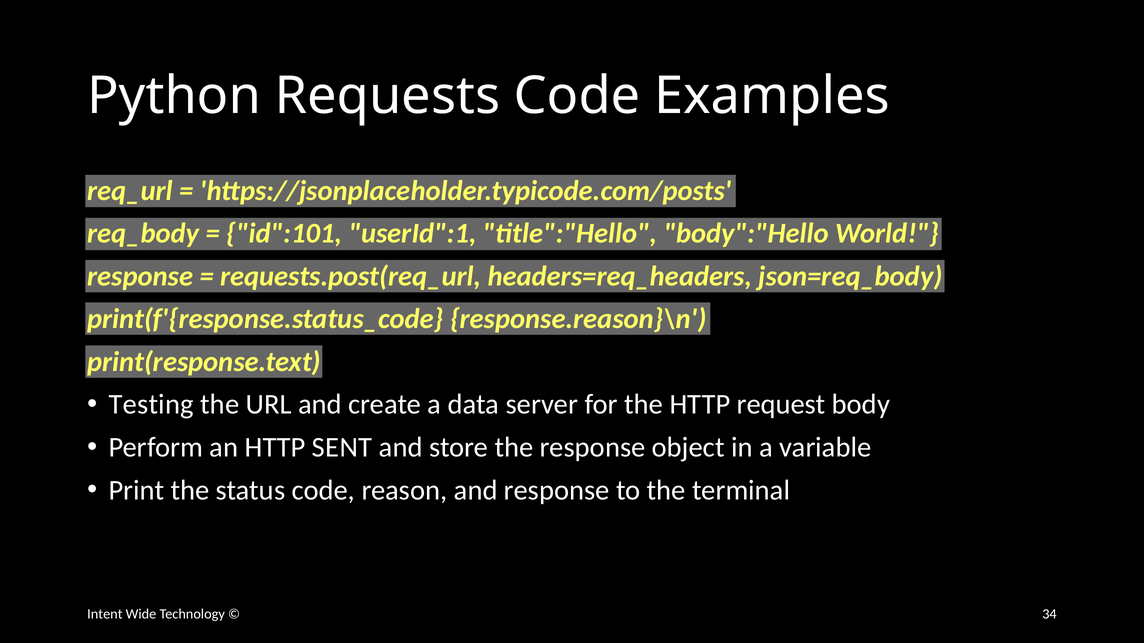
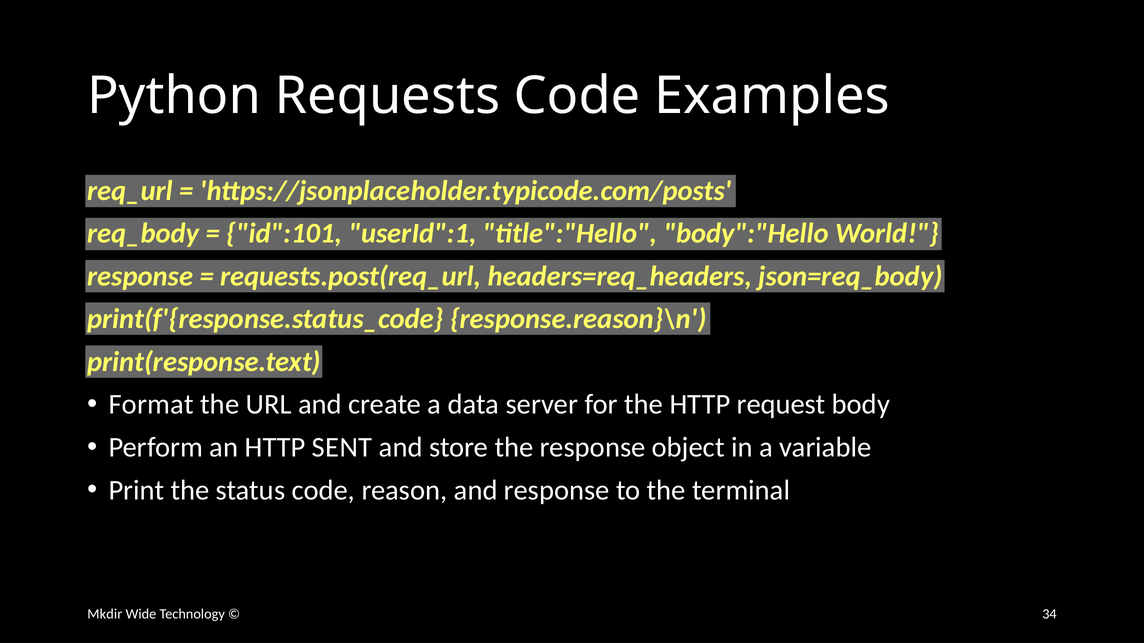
Testing: Testing -> Format
Intent: Intent -> Mkdir
